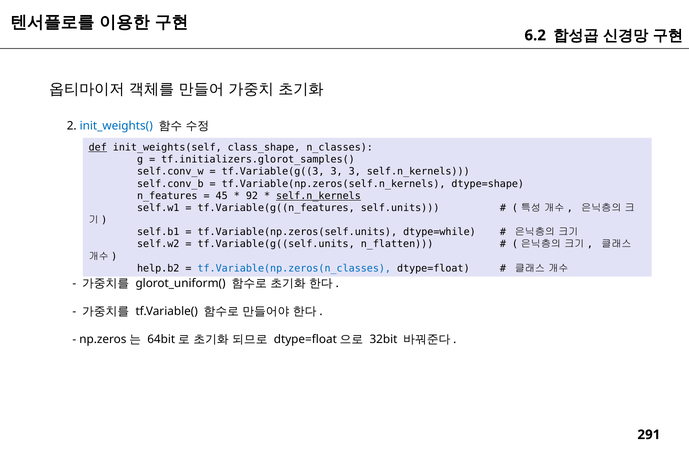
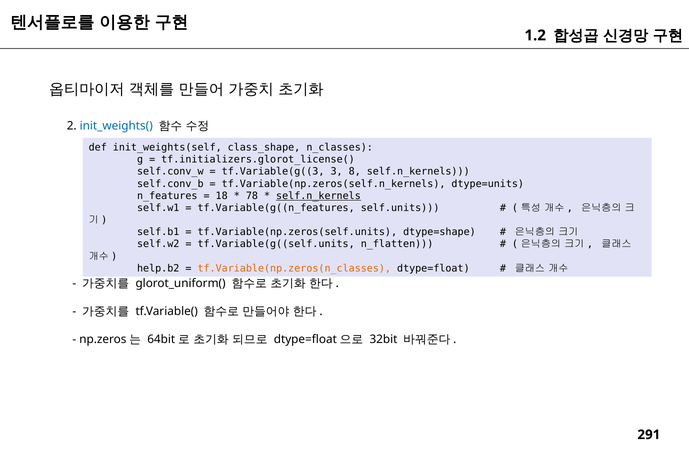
6.2: 6.2 -> 1.2
def underline: present -> none
tf.initializers.glorot_samples(: tf.initializers.glorot_samples( -> tf.initializers.glorot_license(
3 3: 3 -> 8
dtype=shape: dtype=shape -> dtype=units
45: 45 -> 18
92: 92 -> 78
dtype=while: dtype=while -> dtype=shape
tf.Variable(np.zeros(n_classes colour: blue -> orange
